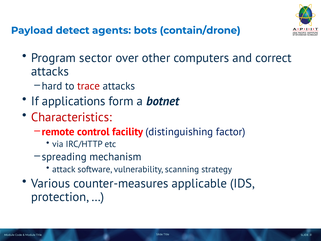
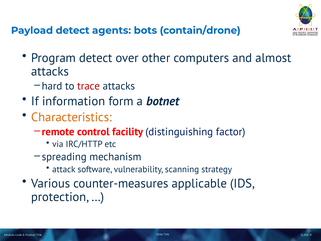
Program sector: sector -> detect
correct: correct -> almost
applications: applications -> information
Characteristics colour: red -> orange
